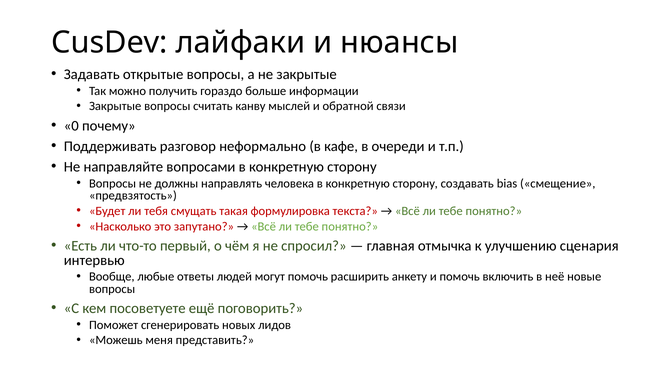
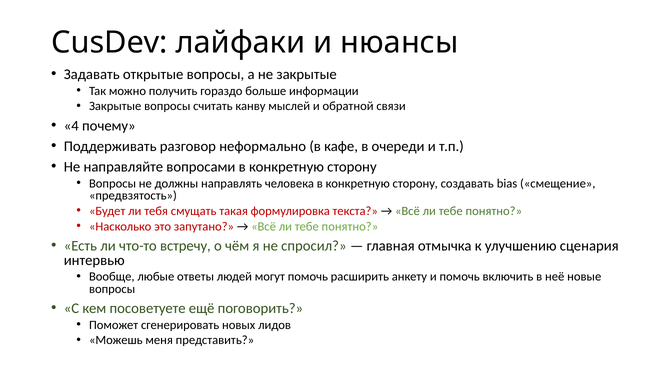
0: 0 -> 4
первый: первый -> встречу
